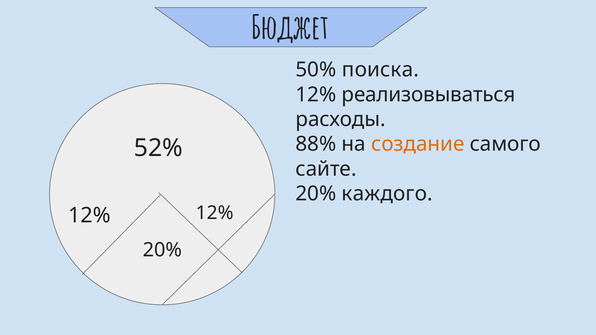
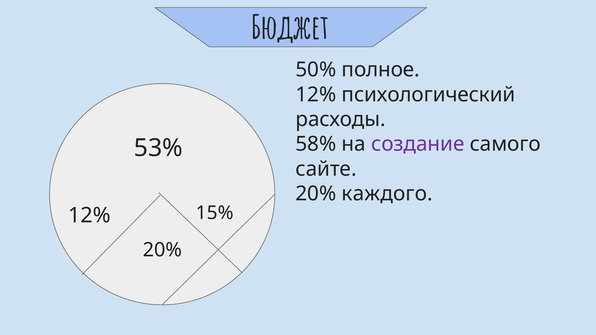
поиска: поиска -> полное
реализовываться: реализовываться -> психологический
88%: 88% -> 58%
создание colour: orange -> purple
52%: 52% -> 53%
12% 12%: 12% -> 15%
